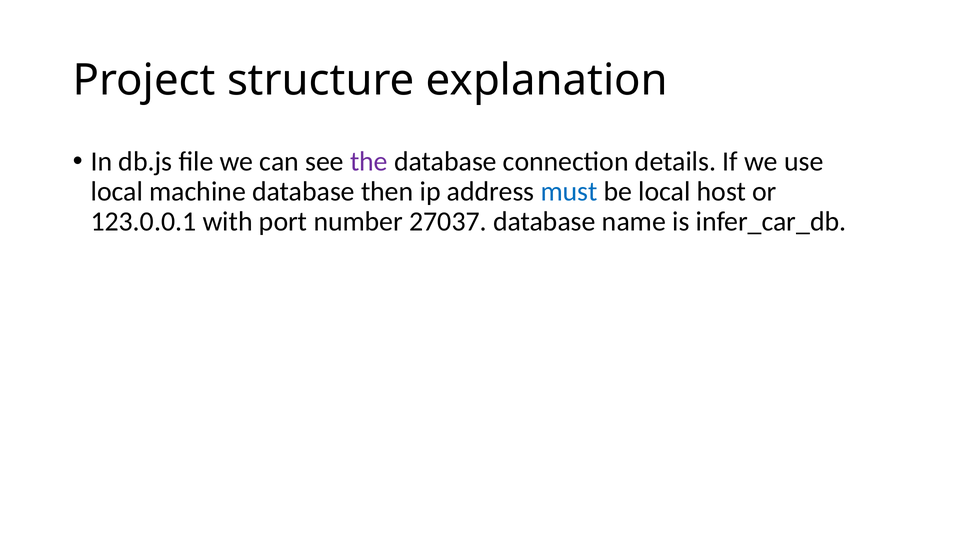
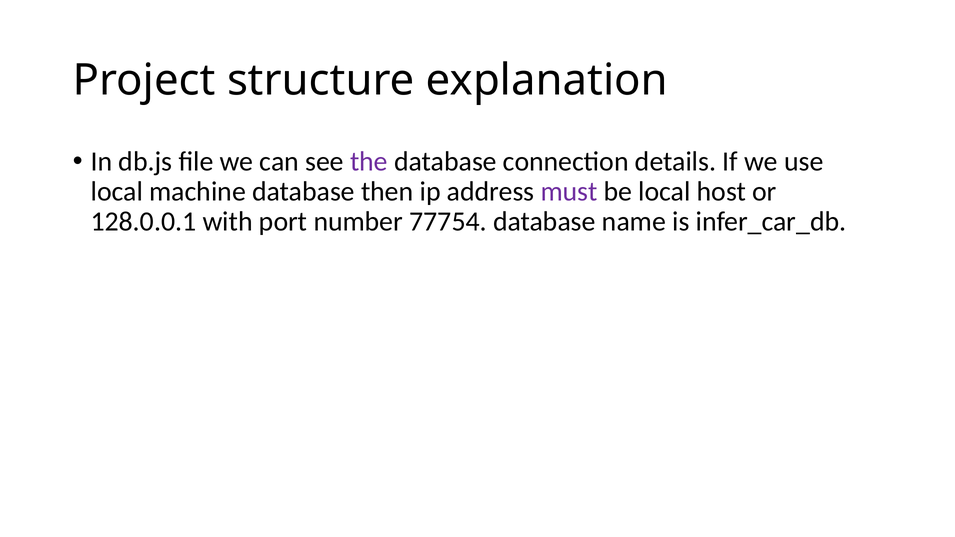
must colour: blue -> purple
123.0.0.1: 123.0.0.1 -> 128.0.0.1
27037: 27037 -> 77754
